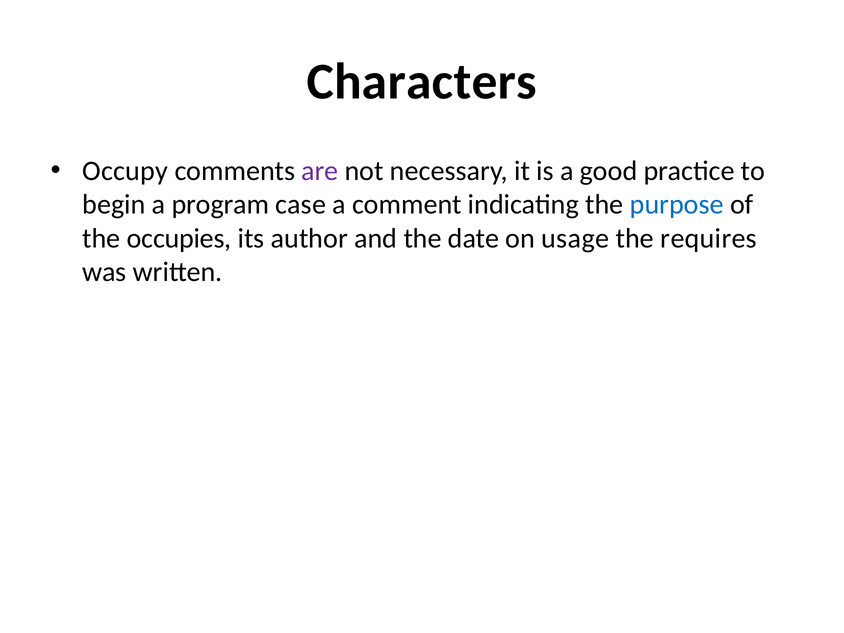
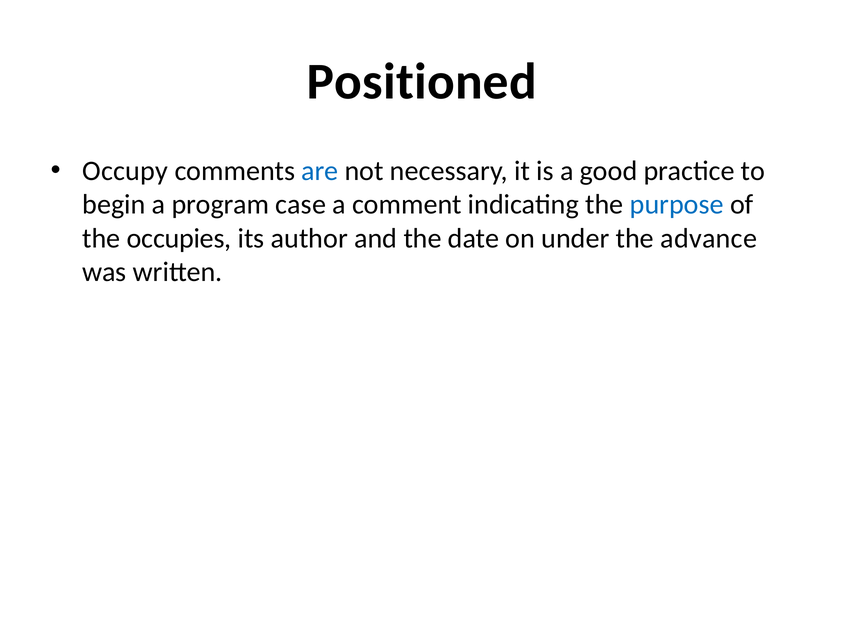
Characters: Characters -> Positioned
are colour: purple -> blue
usage: usage -> under
requires: requires -> advance
